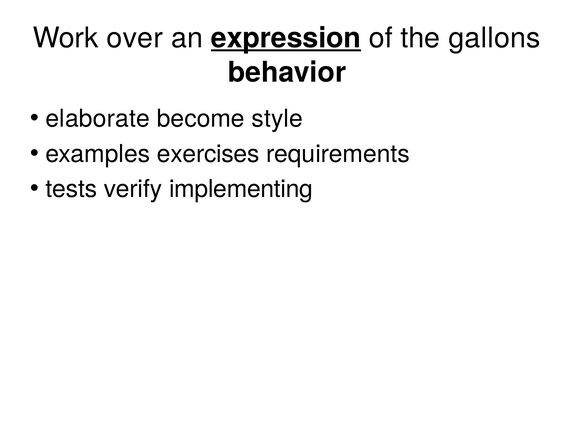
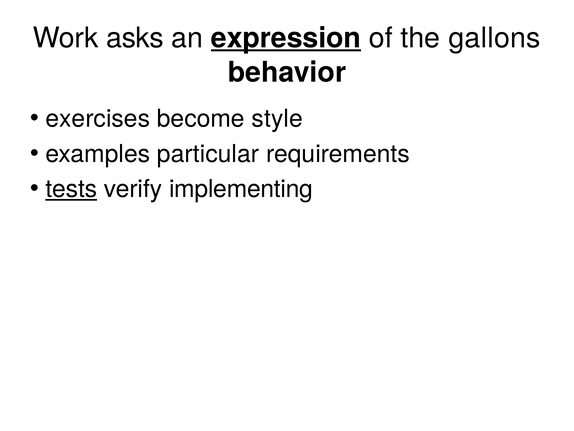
over: over -> asks
elaborate: elaborate -> exercises
exercises: exercises -> particular
tests underline: none -> present
